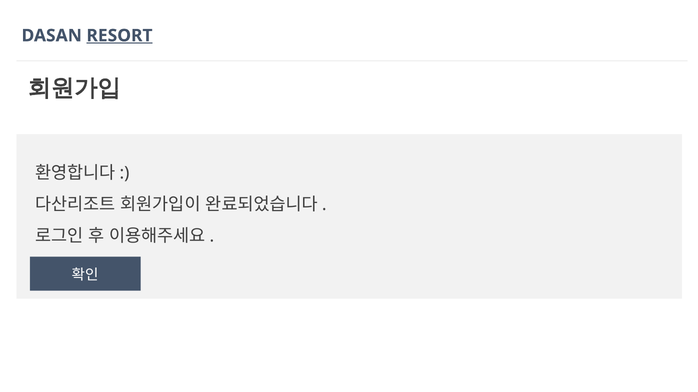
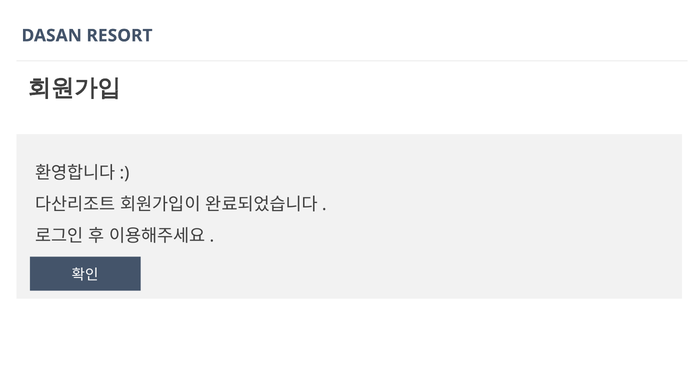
RESORT underline: present -> none
